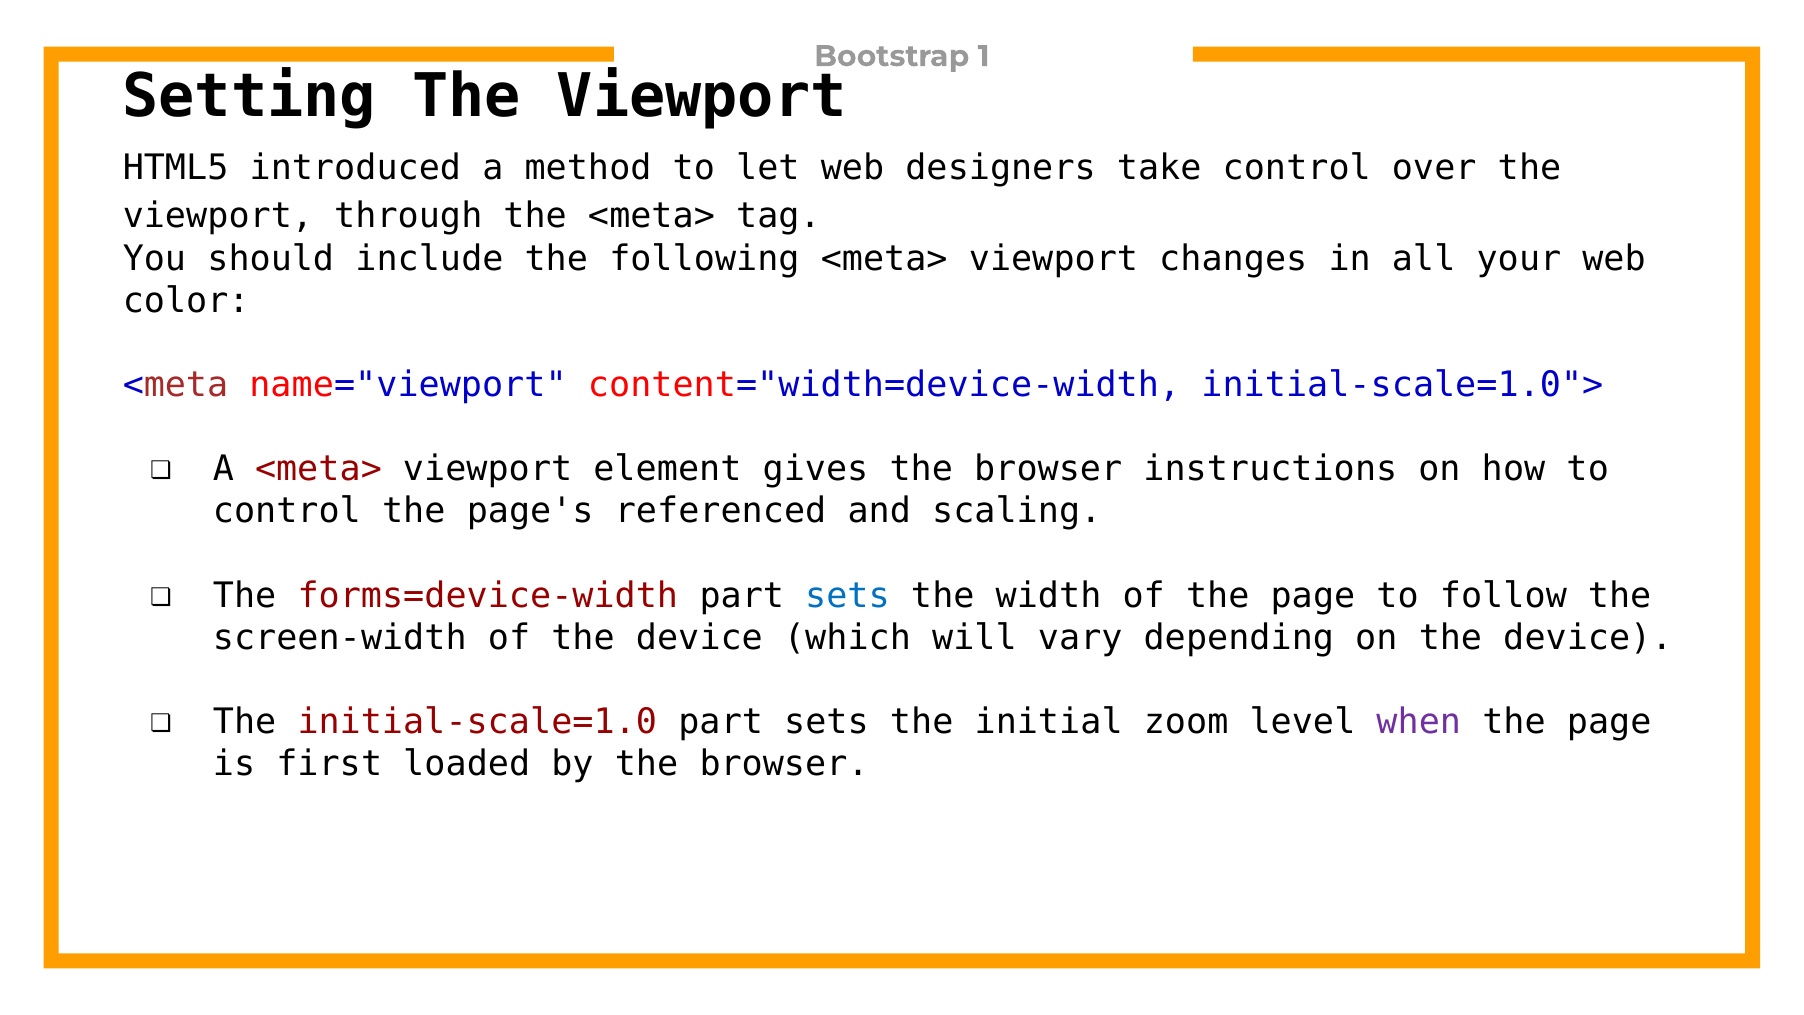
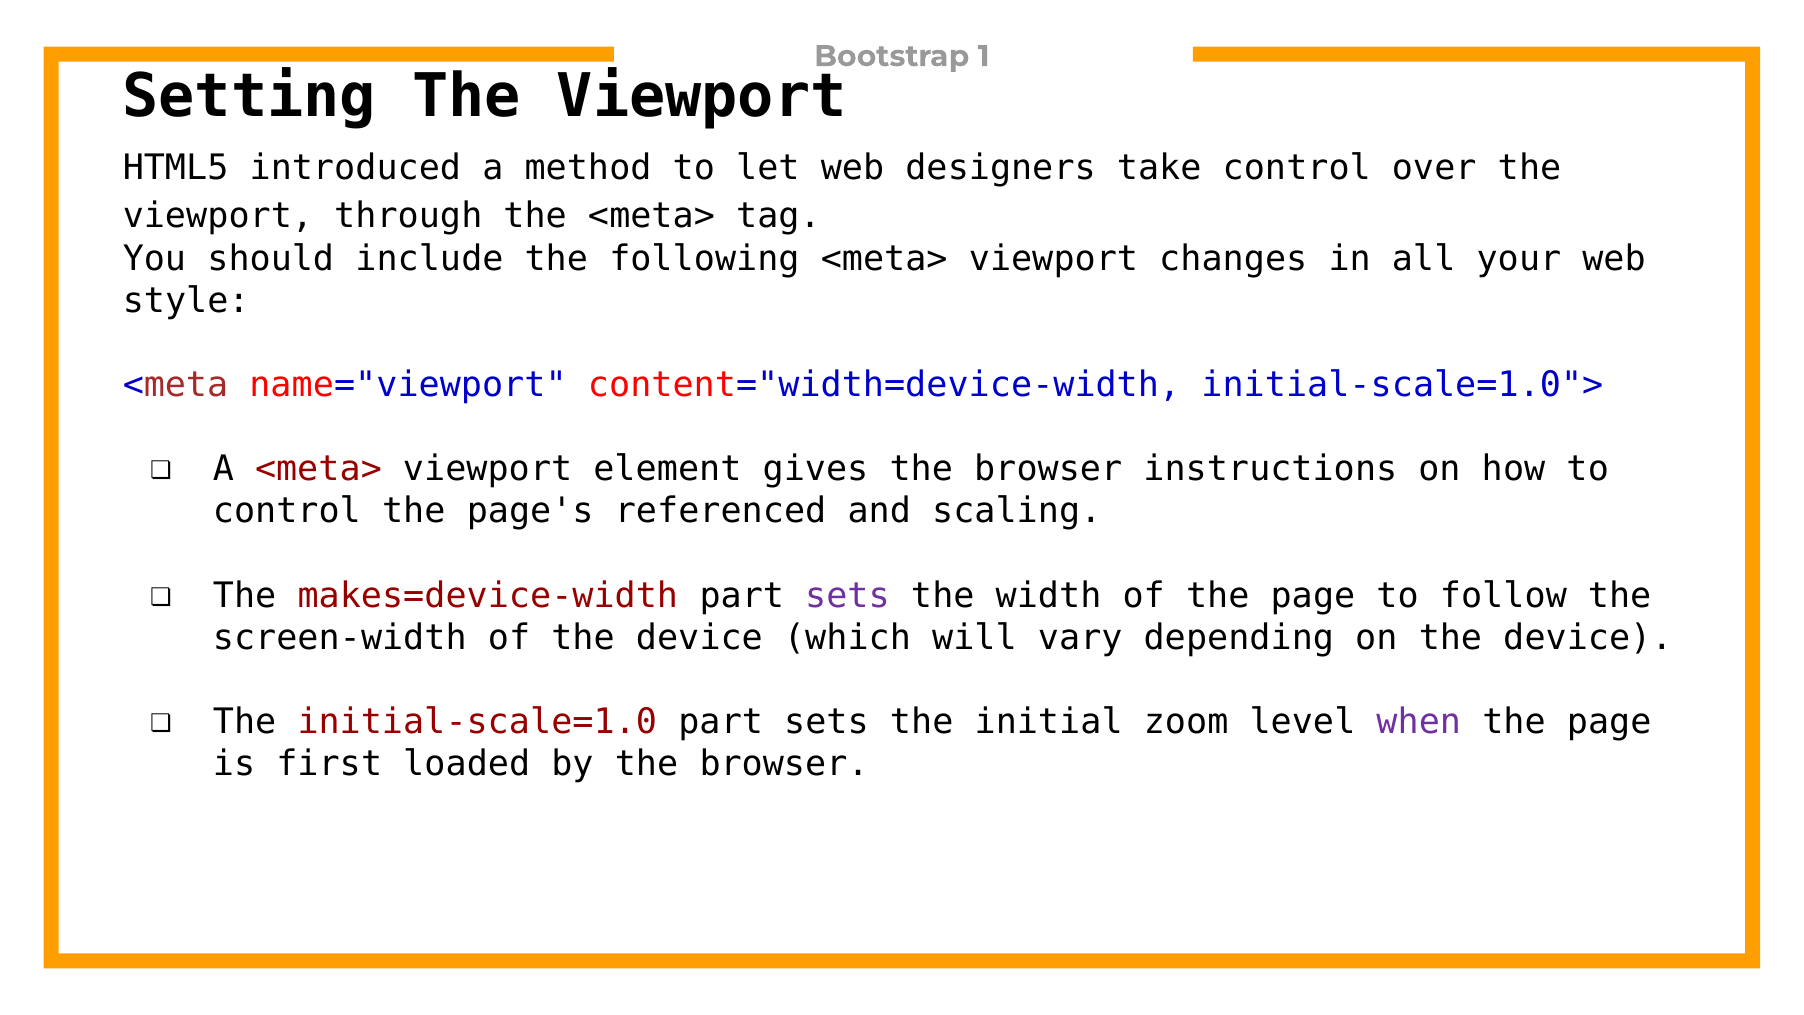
color: color -> style
forms=device-width: forms=device-width -> makes=device-width
sets at (847, 595) colour: blue -> purple
